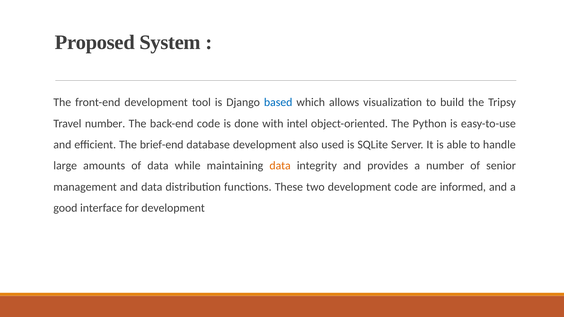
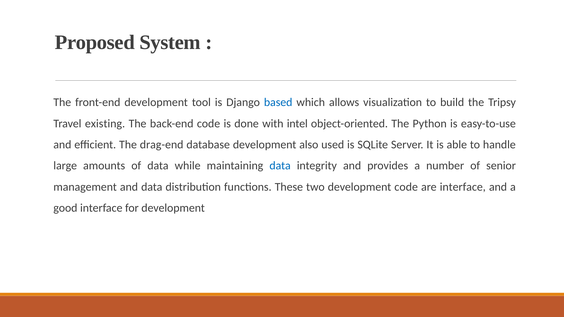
Travel number: number -> existing
brief-end: brief-end -> drag-end
data at (280, 166) colour: orange -> blue
are informed: informed -> interface
